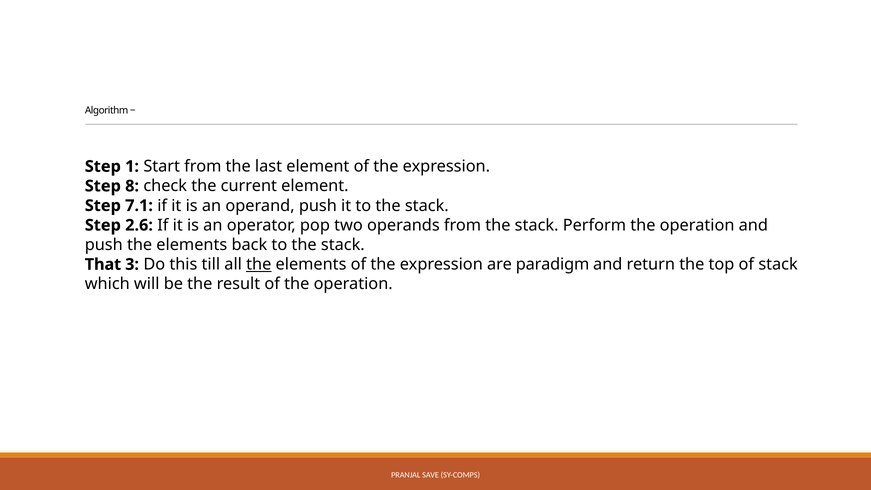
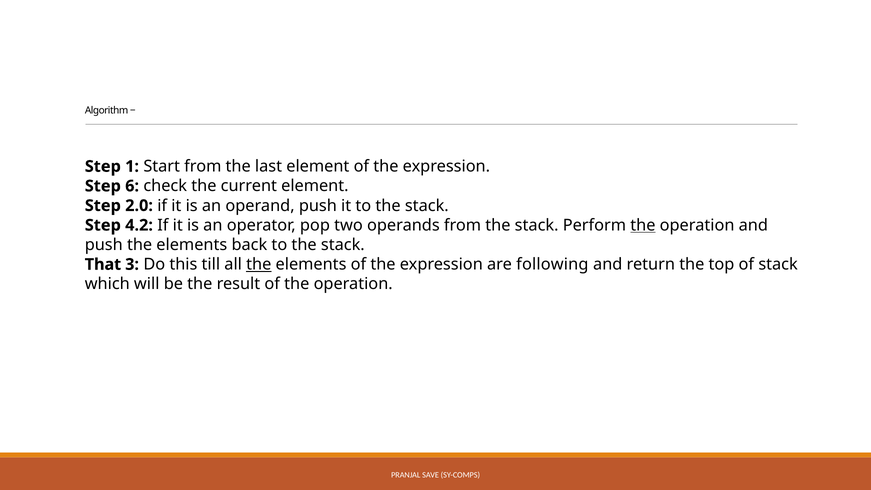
8: 8 -> 6
7.1: 7.1 -> 2.0
2.6: 2.6 -> 4.2
the at (643, 225) underline: none -> present
paradigm: paradigm -> following
